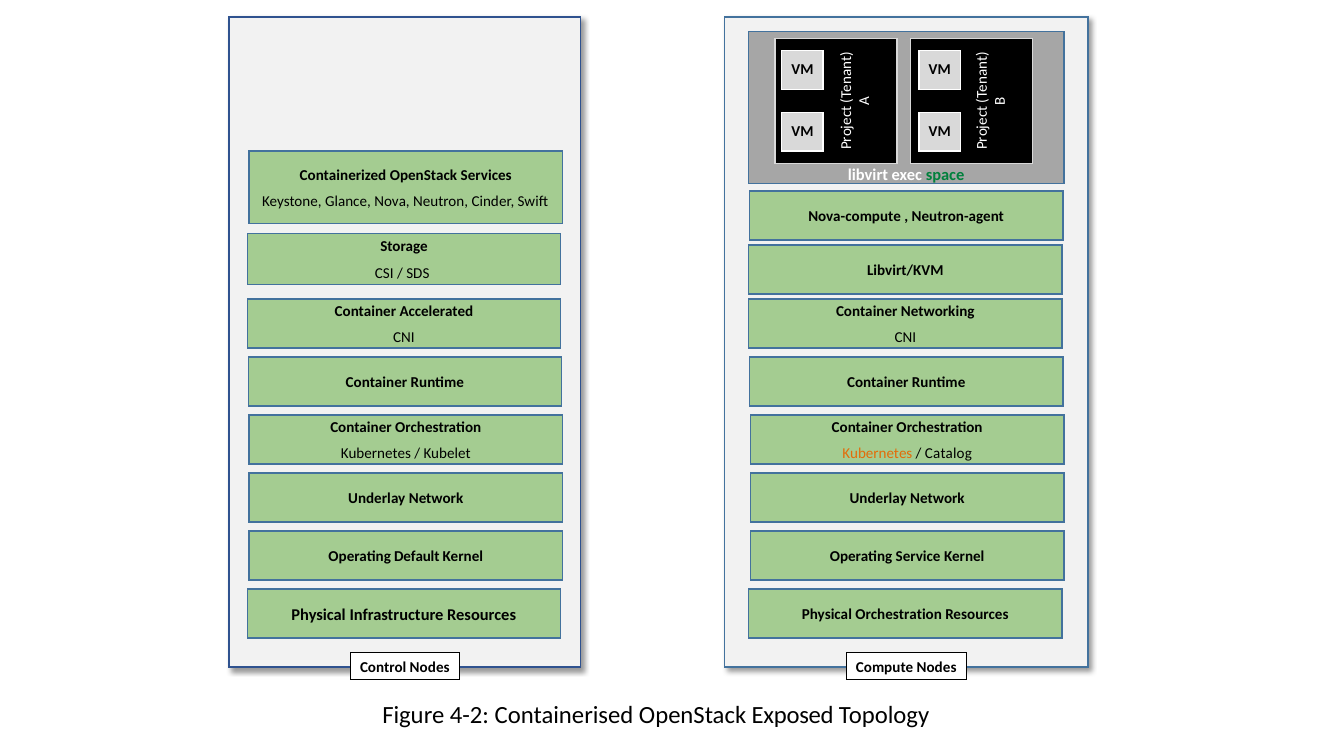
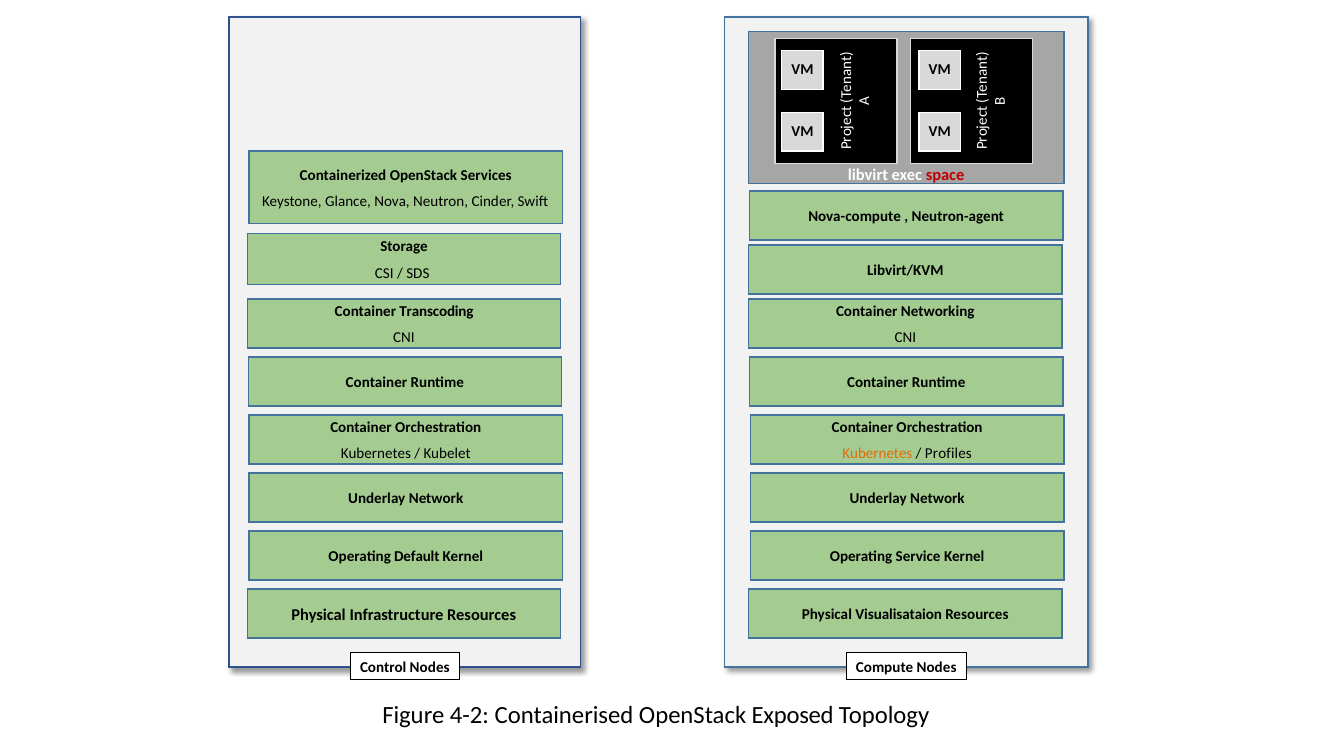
space colour: green -> red
Accelerated: Accelerated -> Transcoding
Catalog: Catalog -> Profiles
Physical Orchestration: Orchestration -> Visualisataion
